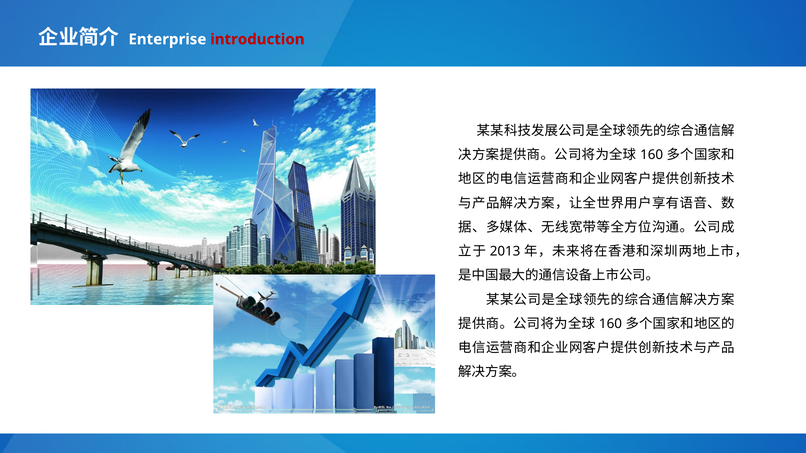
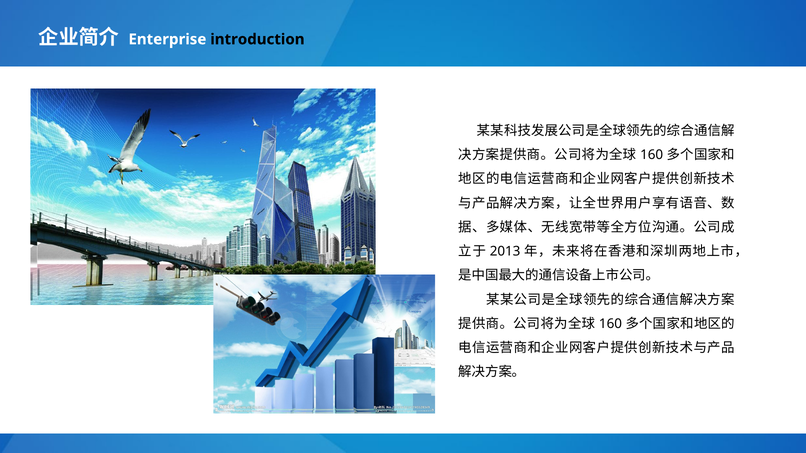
introduction colour: red -> black
